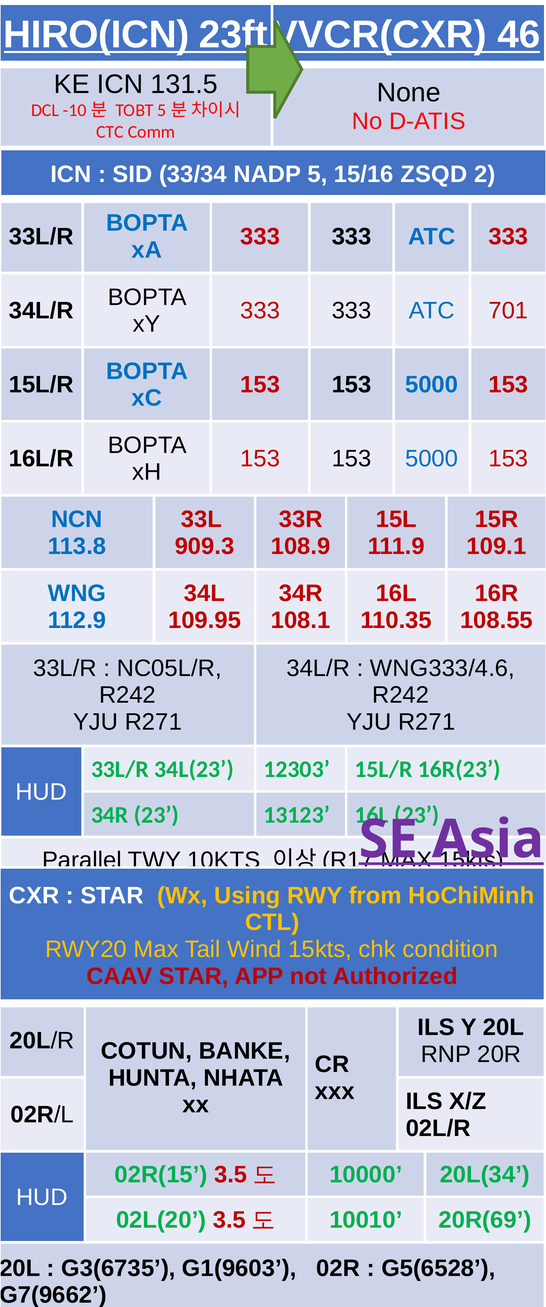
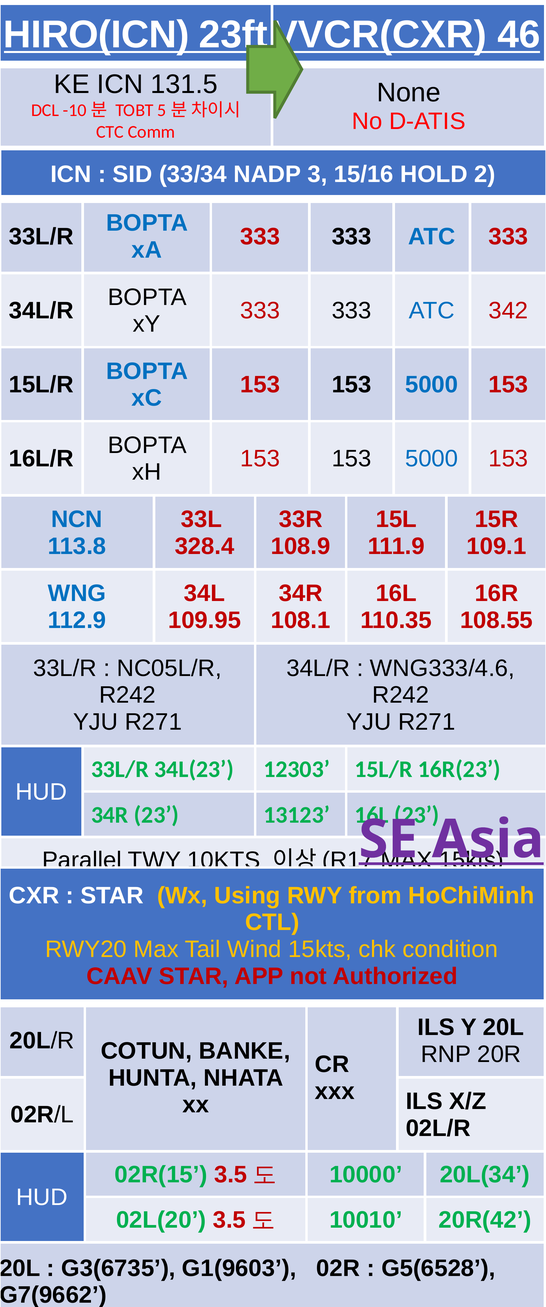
NADP 5: 5 -> 3
ZSQD: ZSQD -> HOLD
701: 701 -> 342
909.3: 909.3 -> 328.4
20R(69: 20R(69 -> 20R(42
